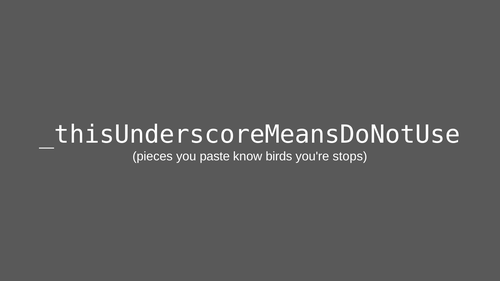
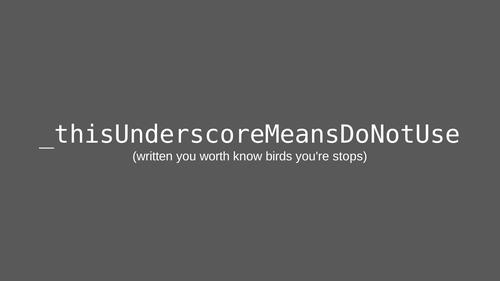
pieces: pieces -> written
paste: paste -> worth
